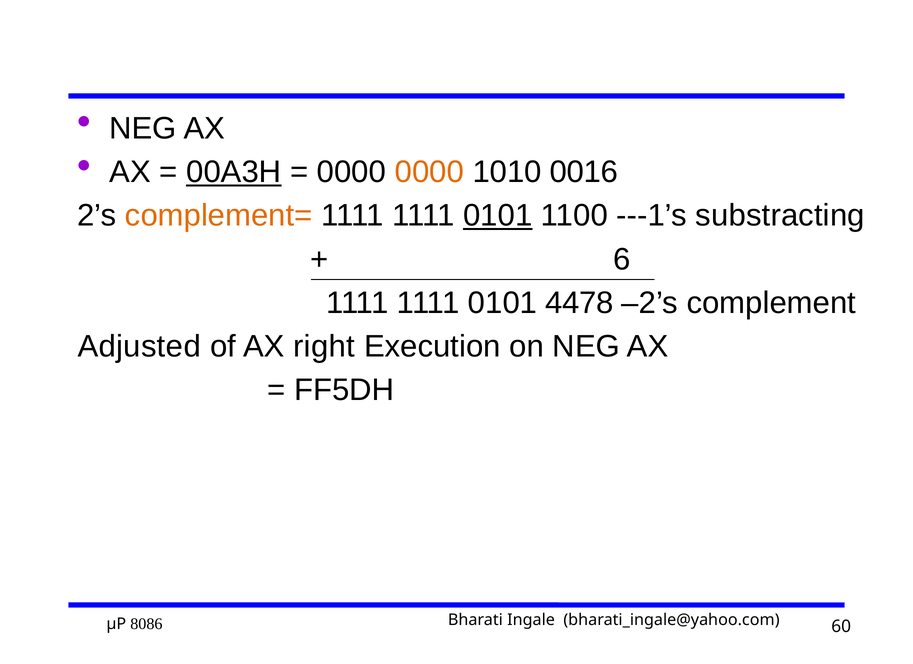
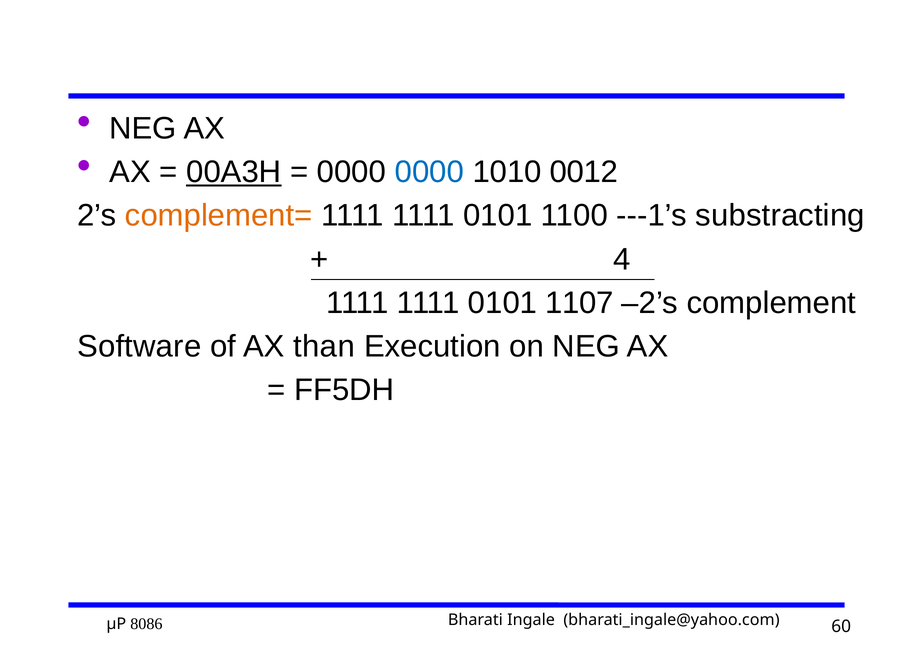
0000 at (429, 172) colour: orange -> blue
0016: 0016 -> 0012
0101 at (498, 216) underline: present -> none
6: 6 -> 4
4478: 4478 -> 1107
Adjusted: Adjusted -> Software
right: right -> than
